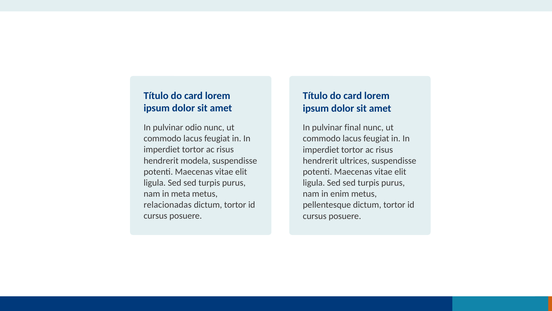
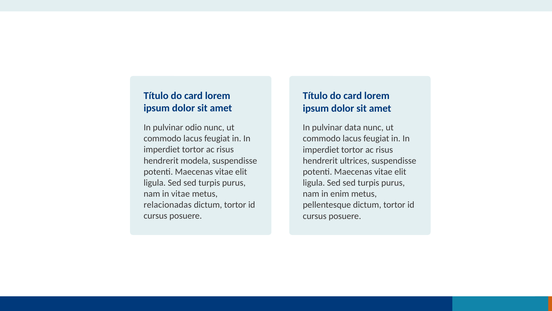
final: final -> data
in meta: meta -> vitae
